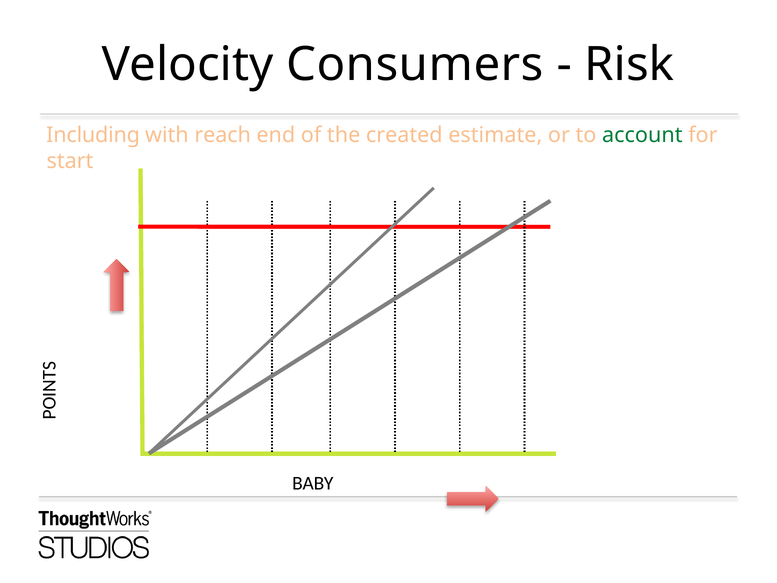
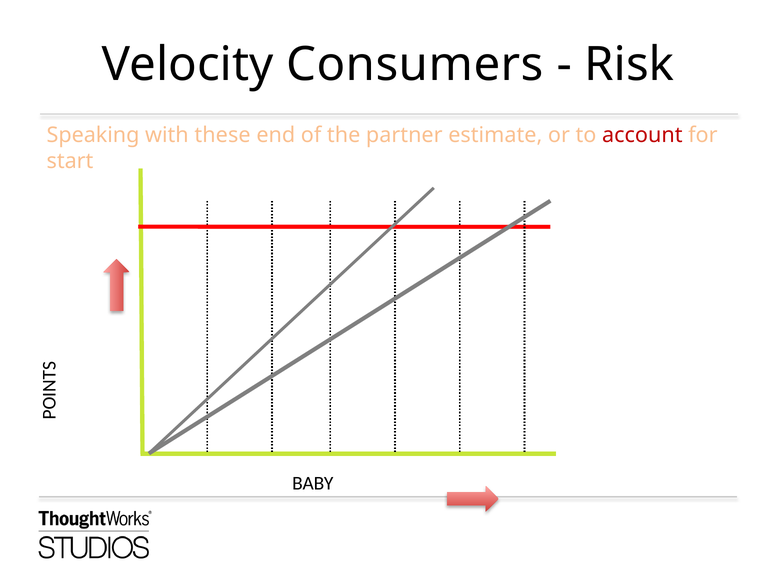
Including: Including -> Speaking
reach: reach -> these
created: created -> partner
account colour: green -> red
